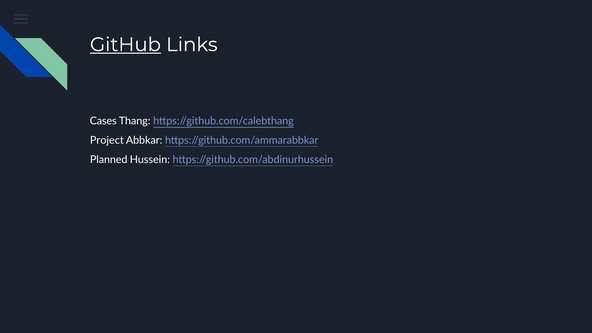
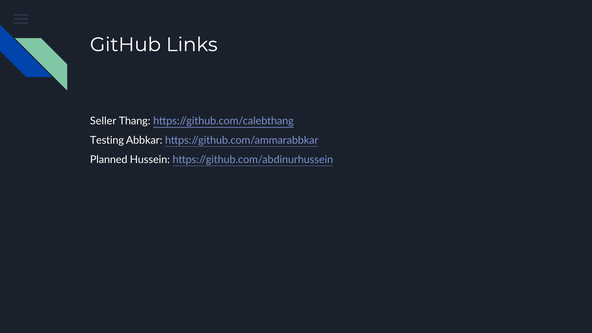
GitHub underline: present -> none
Cases: Cases -> Seller
Project: Project -> Testing
